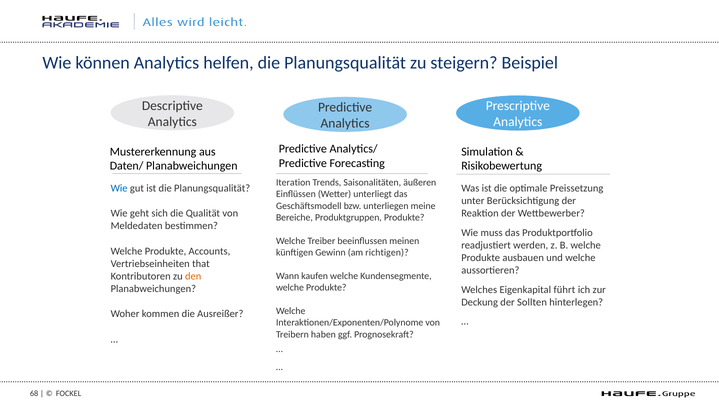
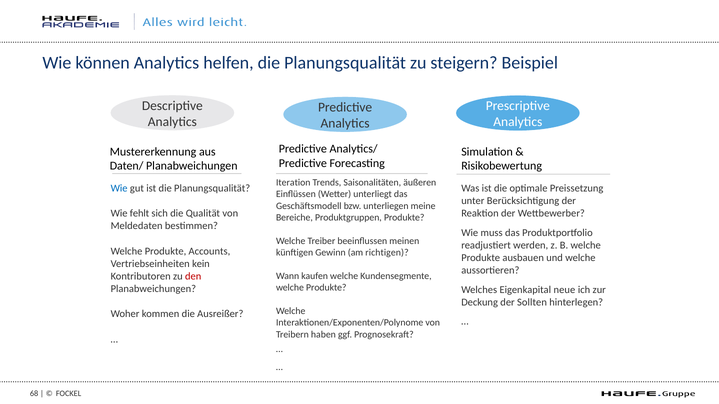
geht: geht -> fehlt
that: that -> kein
den colour: orange -> red
führt: führt -> neue
